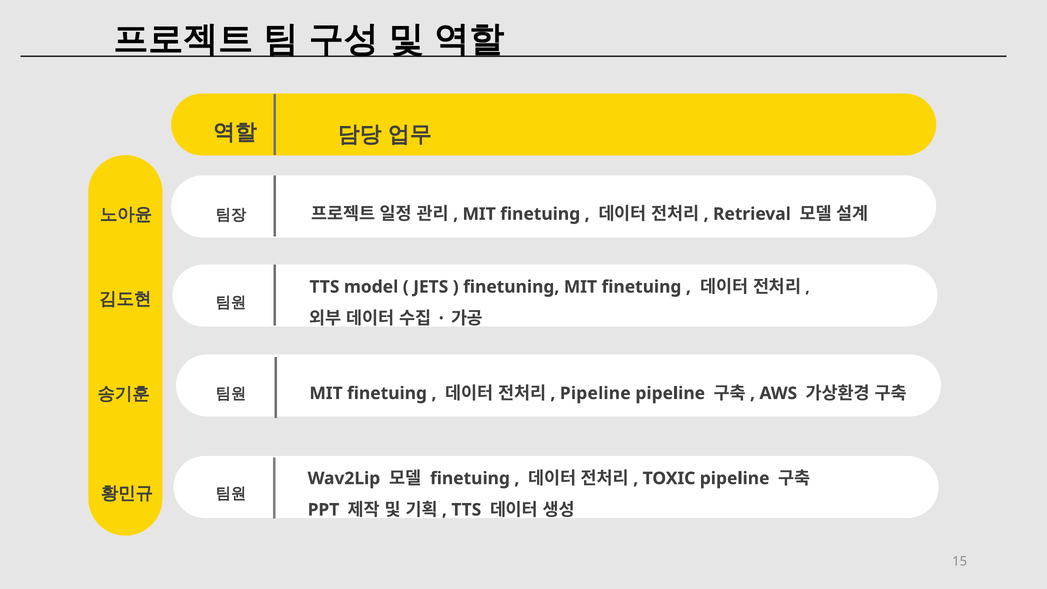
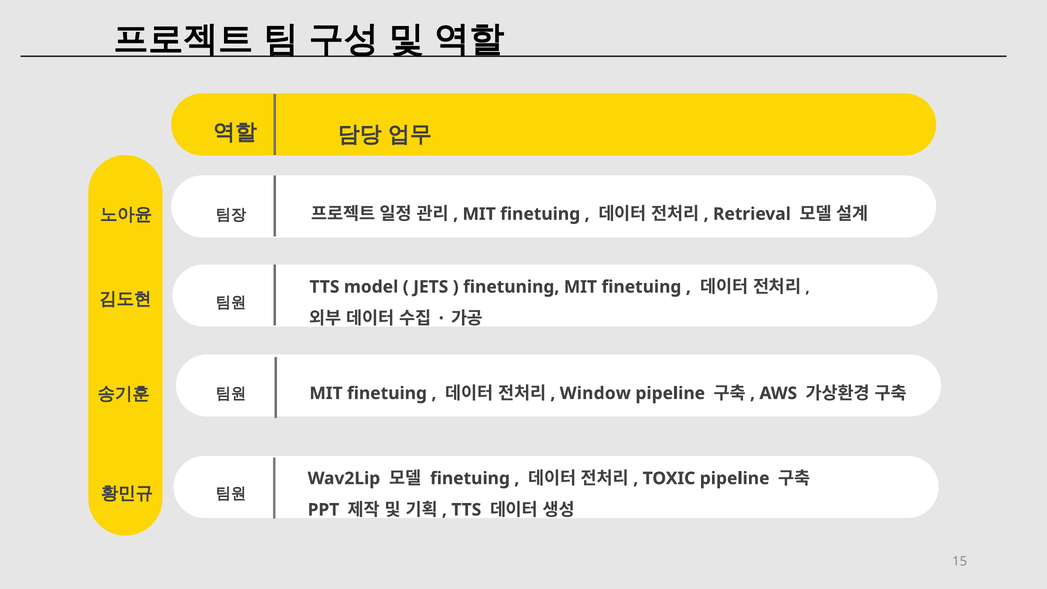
Pipeline at (595, 393): Pipeline -> Window
